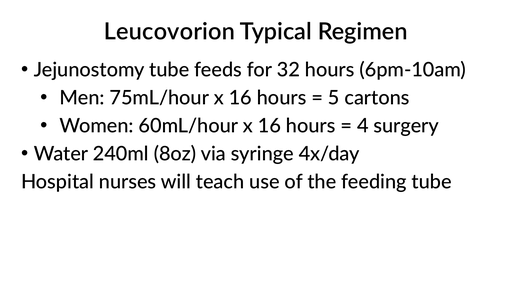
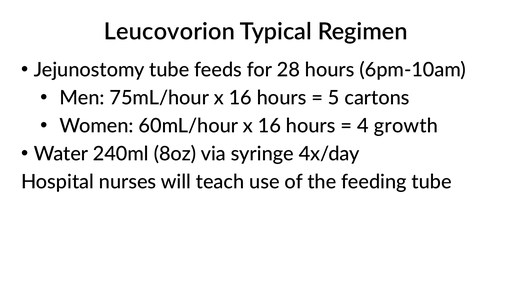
32: 32 -> 28
surgery: surgery -> growth
